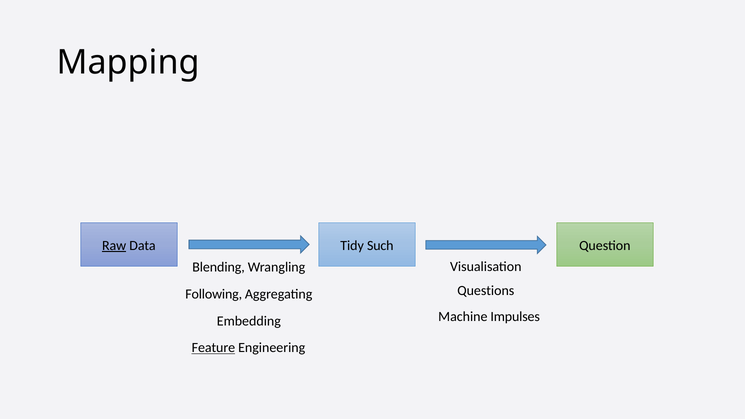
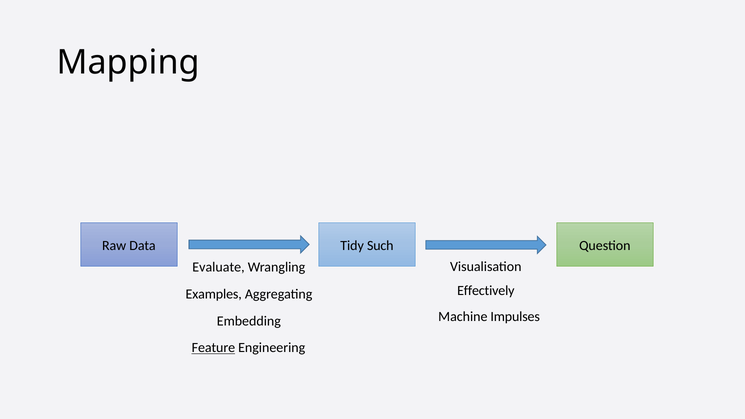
Raw underline: present -> none
Blending: Blending -> Evaluate
Questions: Questions -> Effectively
Following: Following -> Examples
